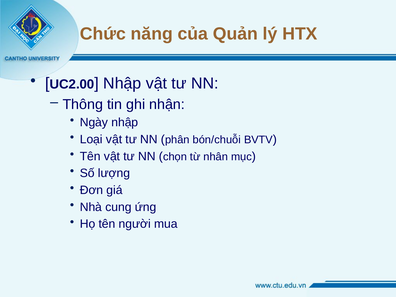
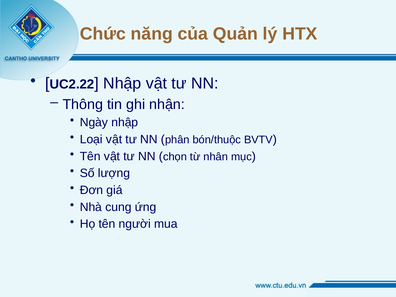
UC2.00: UC2.00 -> UC2.22
bón/chuỗi: bón/chuỗi -> bón/thuộc
